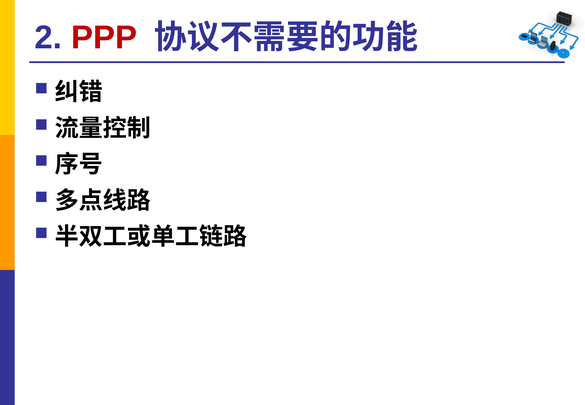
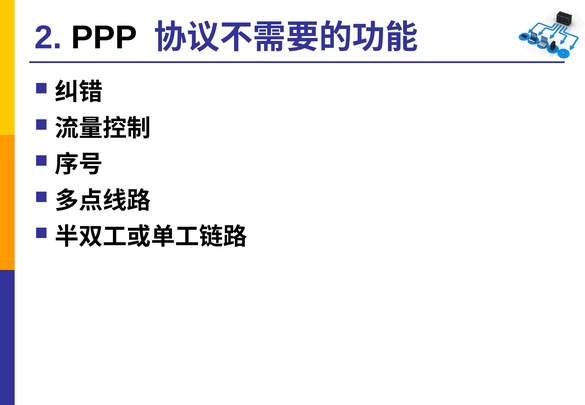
PPP colour: red -> black
